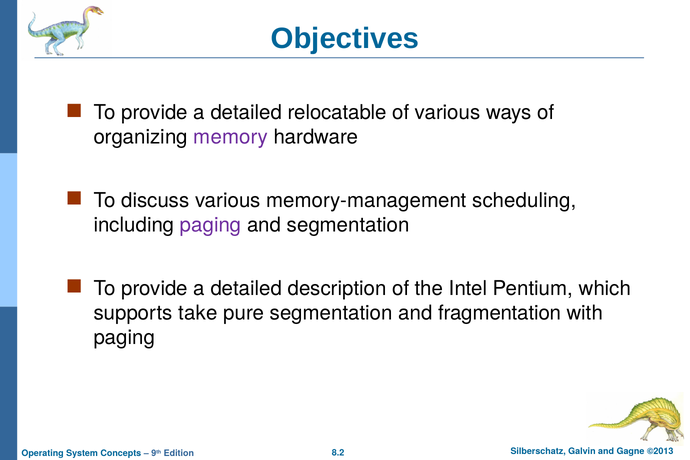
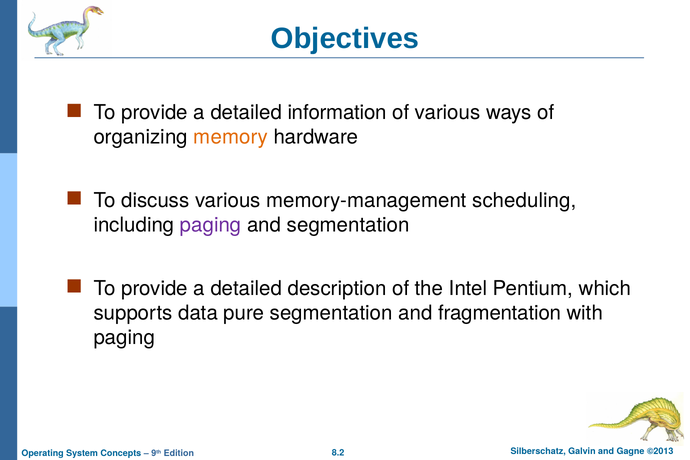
relocatable: relocatable -> information
memory colour: purple -> orange
take: take -> data
